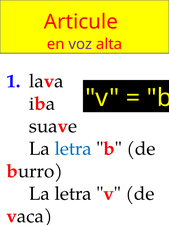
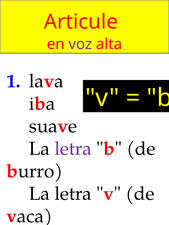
letra at (73, 149) colour: blue -> purple
